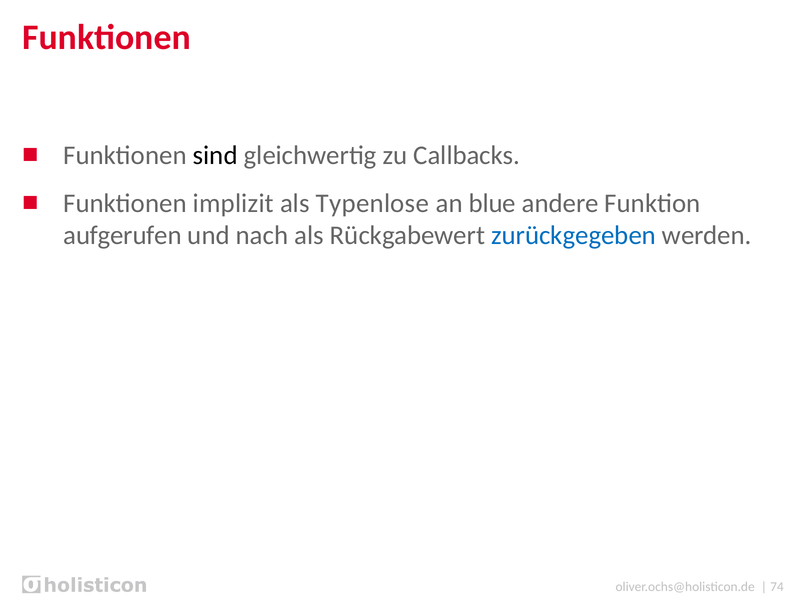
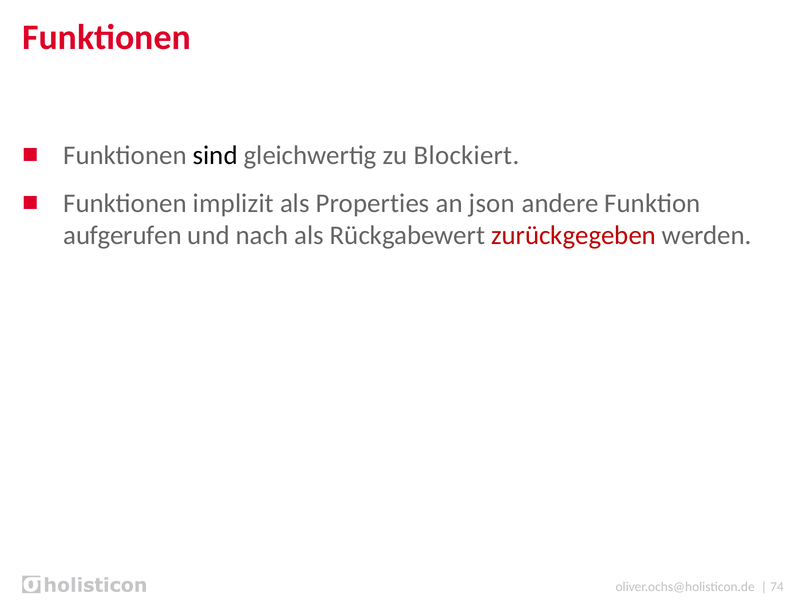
Callbacks: Callbacks -> Blockiert
Typenlose: Typenlose -> Properties
blue: blue -> json
zurückgegeben colour: blue -> red
